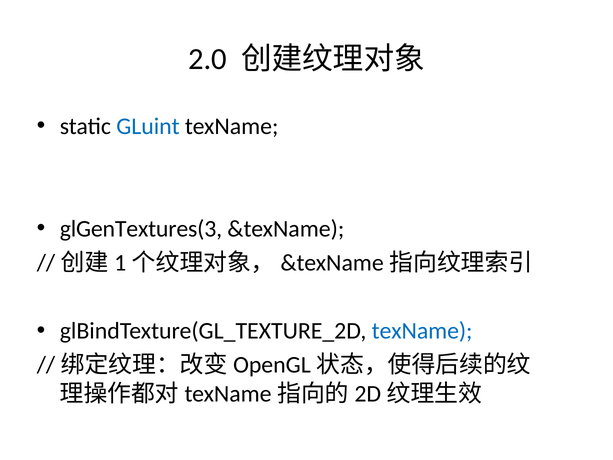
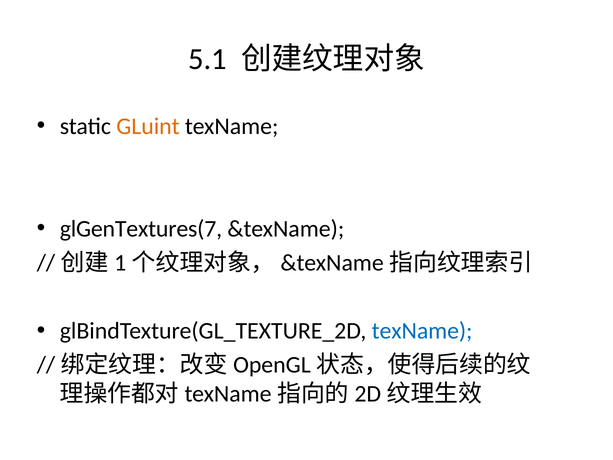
2.0: 2.0 -> 5.1
GLuint colour: blue -> orange
glGenTextures(3: glGenTextures(3 -> glGenTextures(7
